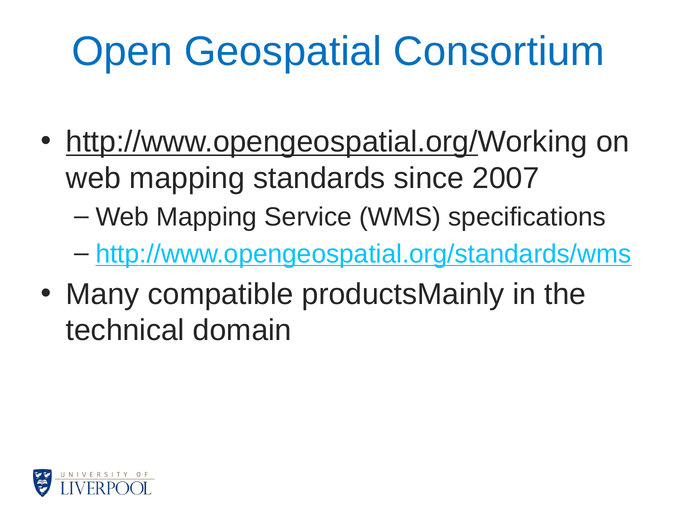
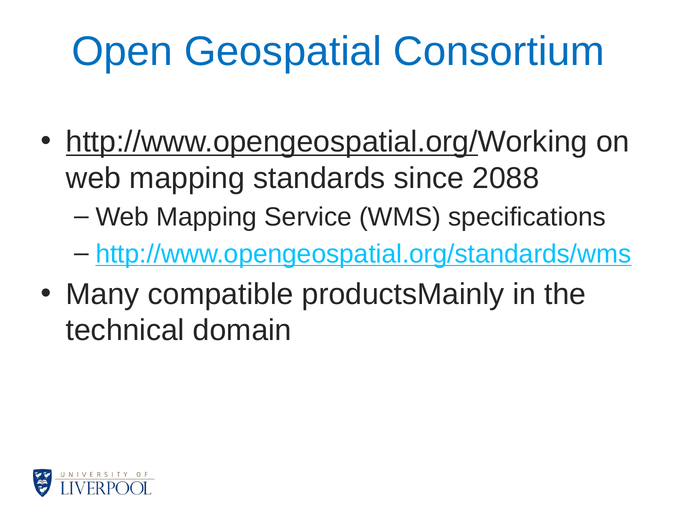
2007: 2007 -> 2088
